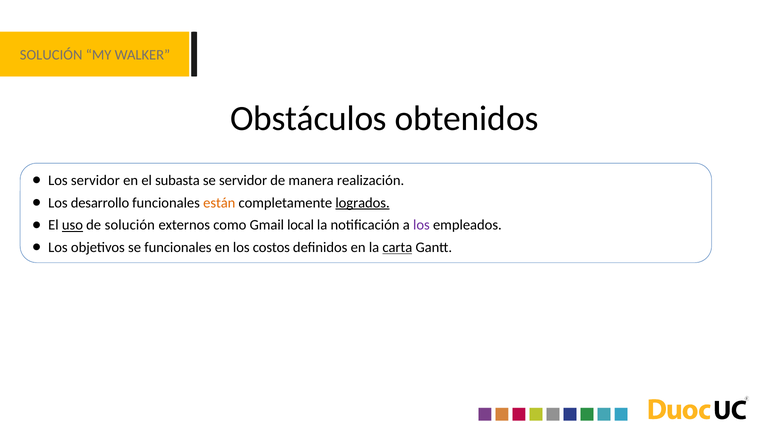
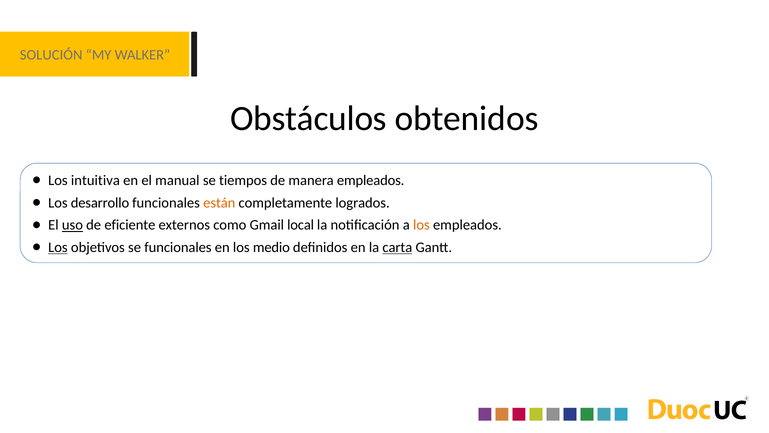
Los servidor: servidor -> intuitiva
subasta: subasta -> manual
se servidor: servidor -> tiempos
manera realización: realización -> empleados
logrados underline: present -> none
de solución: solución -> eficiente
los at (421, 225) colour: purple -> orange
Los at (58, 247) underline: none -> present
costos: costos -> medio
